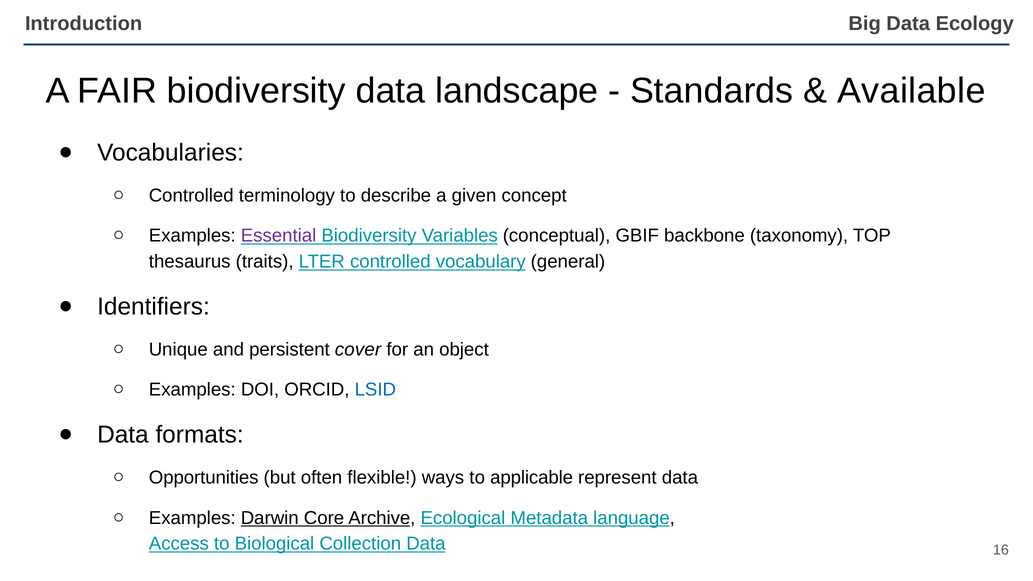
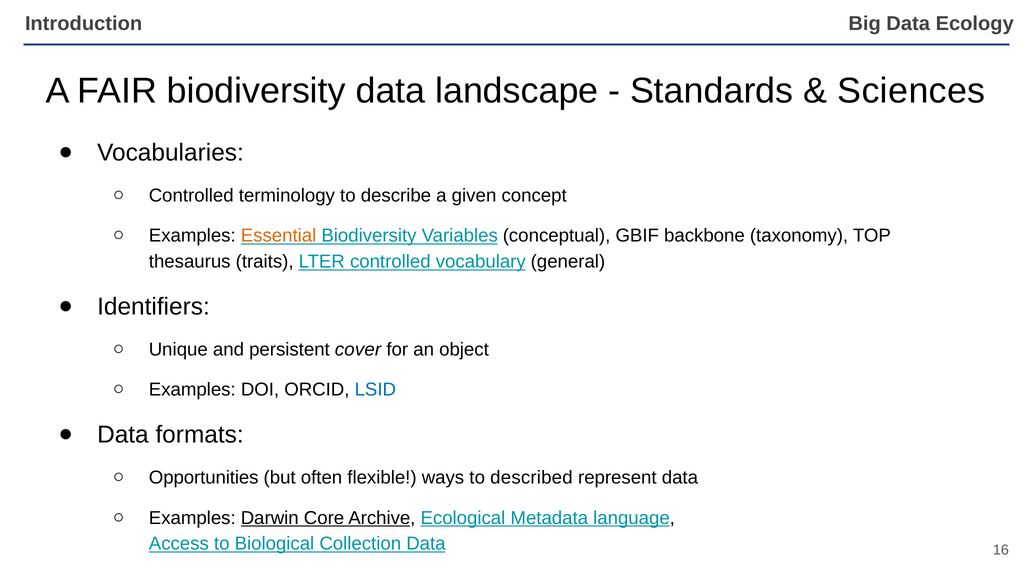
Available: Available -> Sciences
Essential colour: purple -> orange
applicable: applicable -> described
